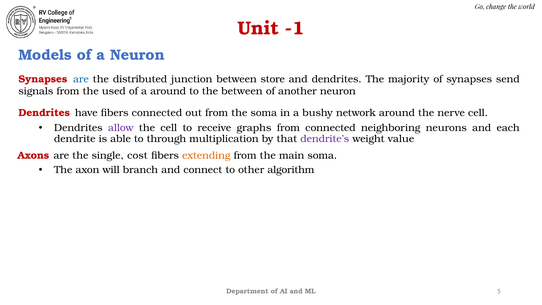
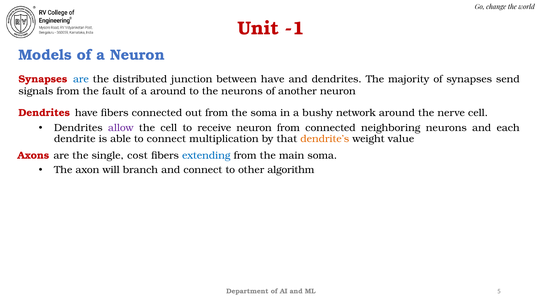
between store: store -> have
used: used -> fault
the between: between -> neurons
receive graphs: graphs -> neuron
to through: through -> connect
dendrite’s colour: purple -> orange
extending colour: orange -> blue
